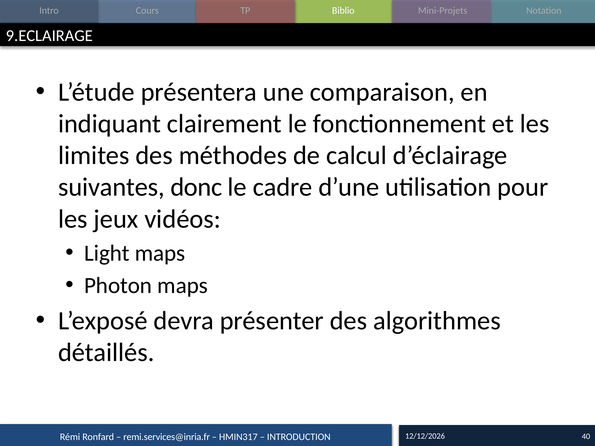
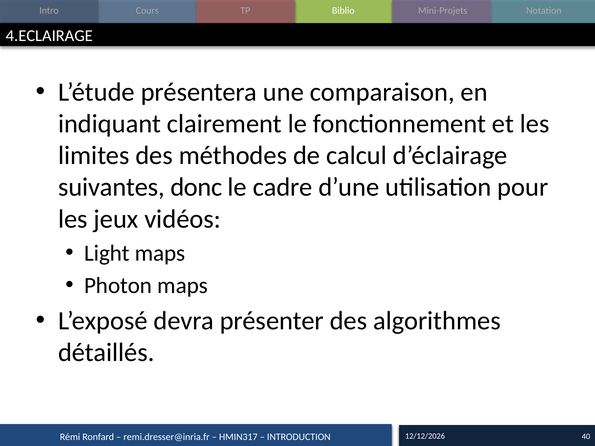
9.ECLAIRAGE: 9.ECLAIRAGE -> 4.ECLAIRAGE
remi.services@inria.fr: remi.services@inria.fr -> remi.dresser@inria.fr
